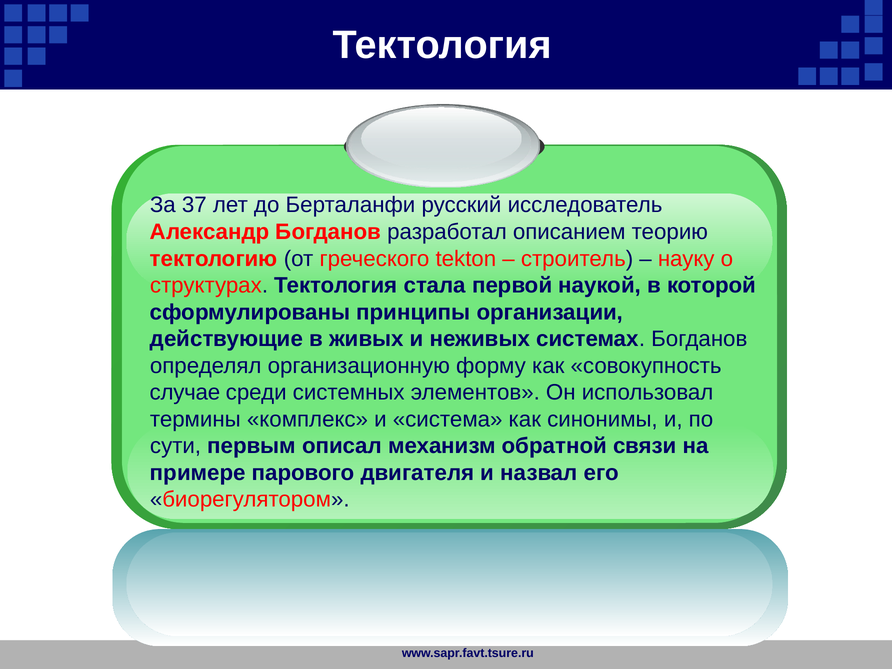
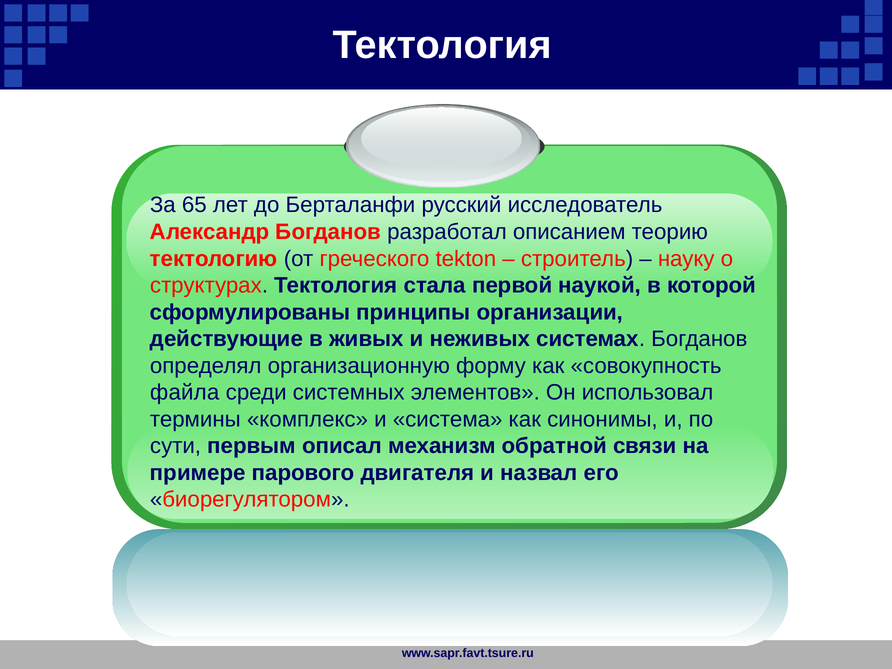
37: 37 -> 65
случае: случае -> файла
